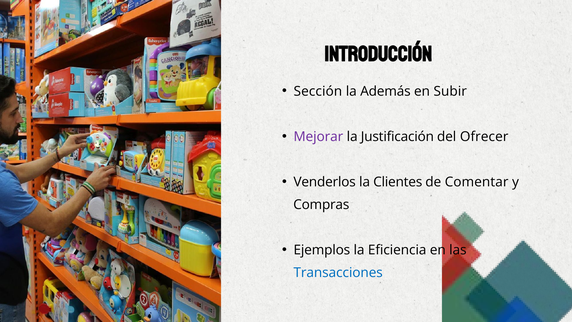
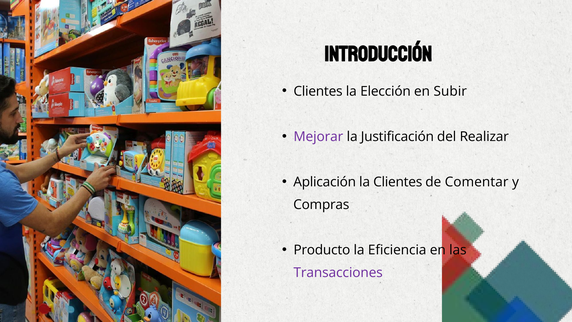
Sección at (318, 91): Sección -> Clientes
Además: Además -> Elección
Ofrecer: Ofrecer -> Realizar
Venderlos: Venderlos -> Aplicación
Ejemplos: Ejemplos -> Producto
Transacciones colour: blue -> purple
